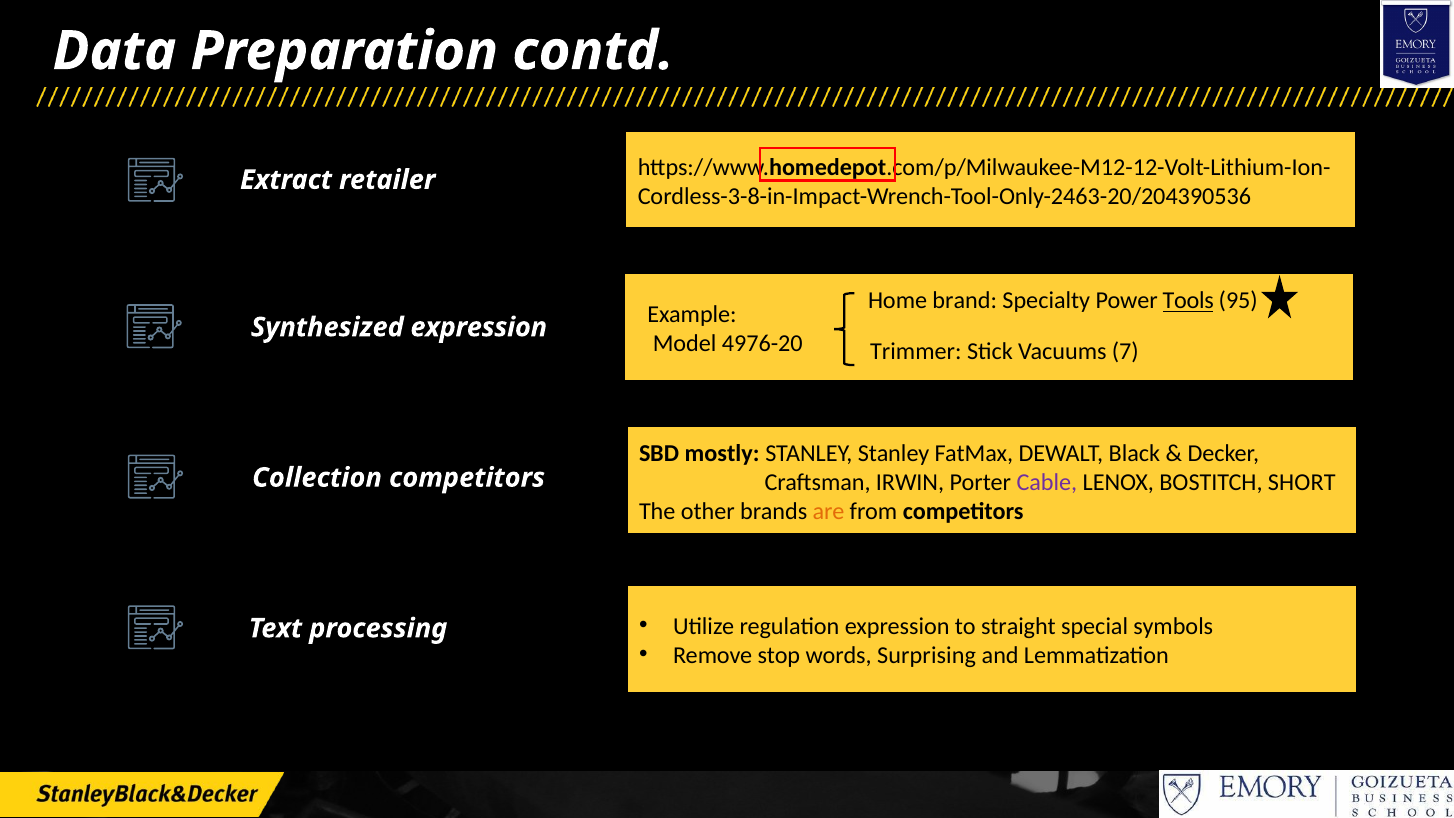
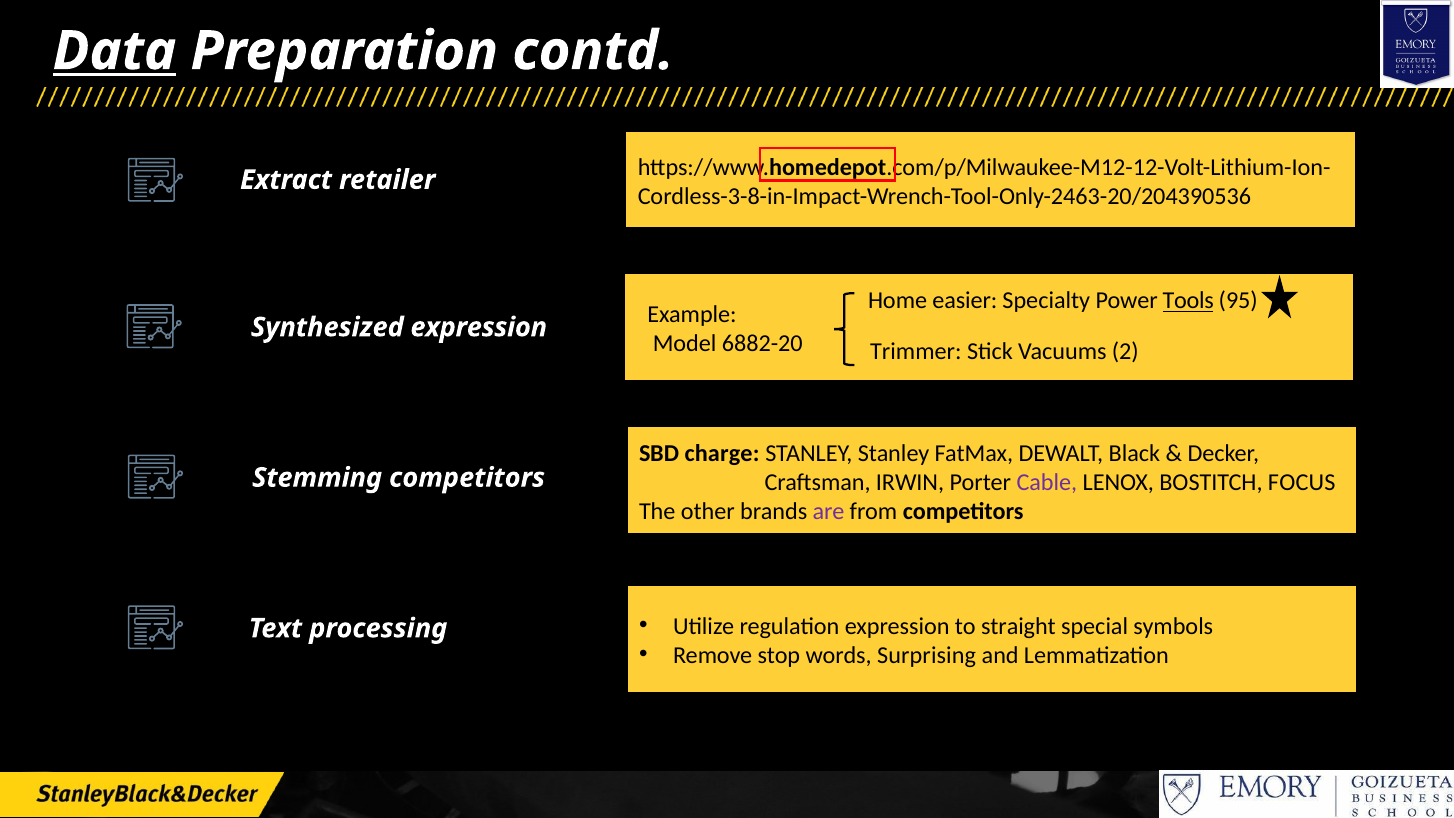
Data underline: none -> present
brand: brand -> easier
4976-20: 4976-20 -> 6882-20
7: 7 -> 2
mostly: mostly -> charge
SHORT: SHORT -> FOCUS
Collection: Collection -> Stemming
are colour: orange -> purple
